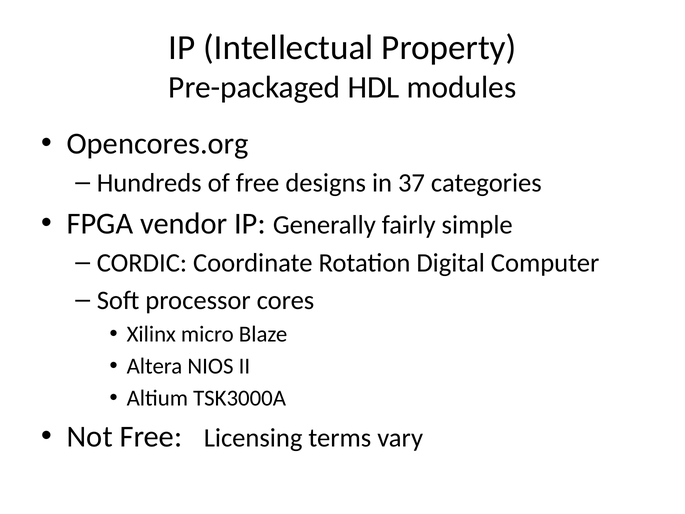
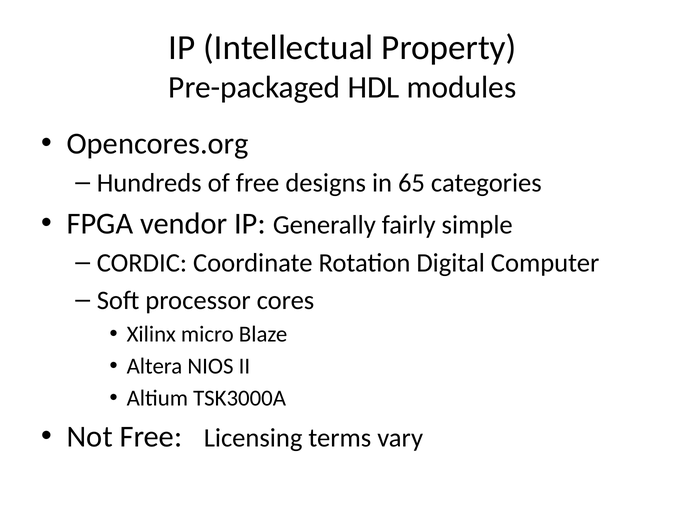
37: 37 -> 65
